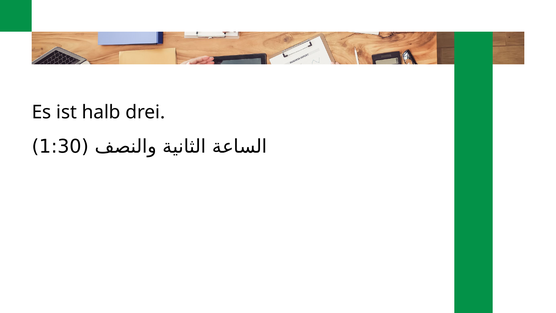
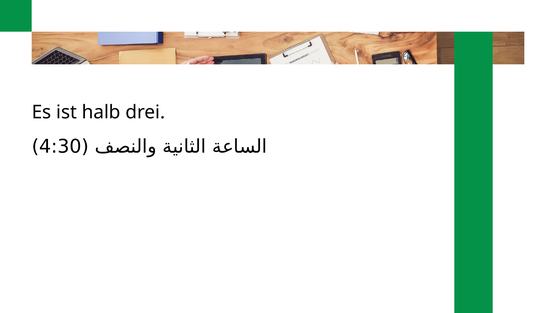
1:30: 1:30 -> 4:30
